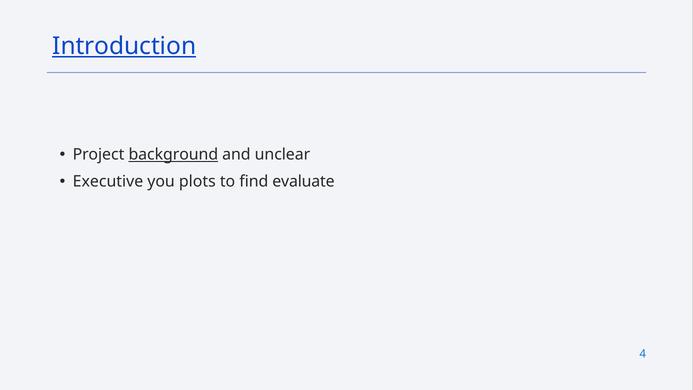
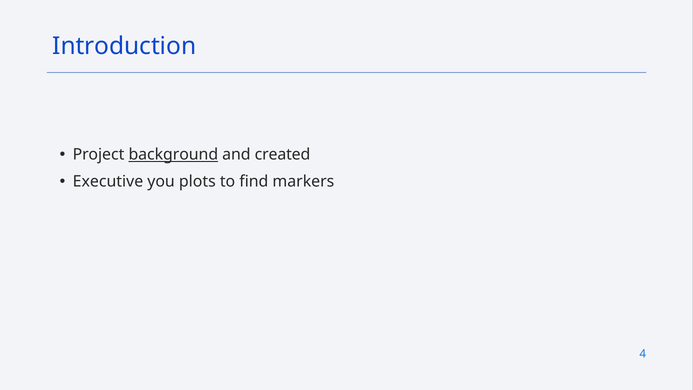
Introduction underline: present -> none
unclear: unclear -> created
evaluate: evaluate -> markers
